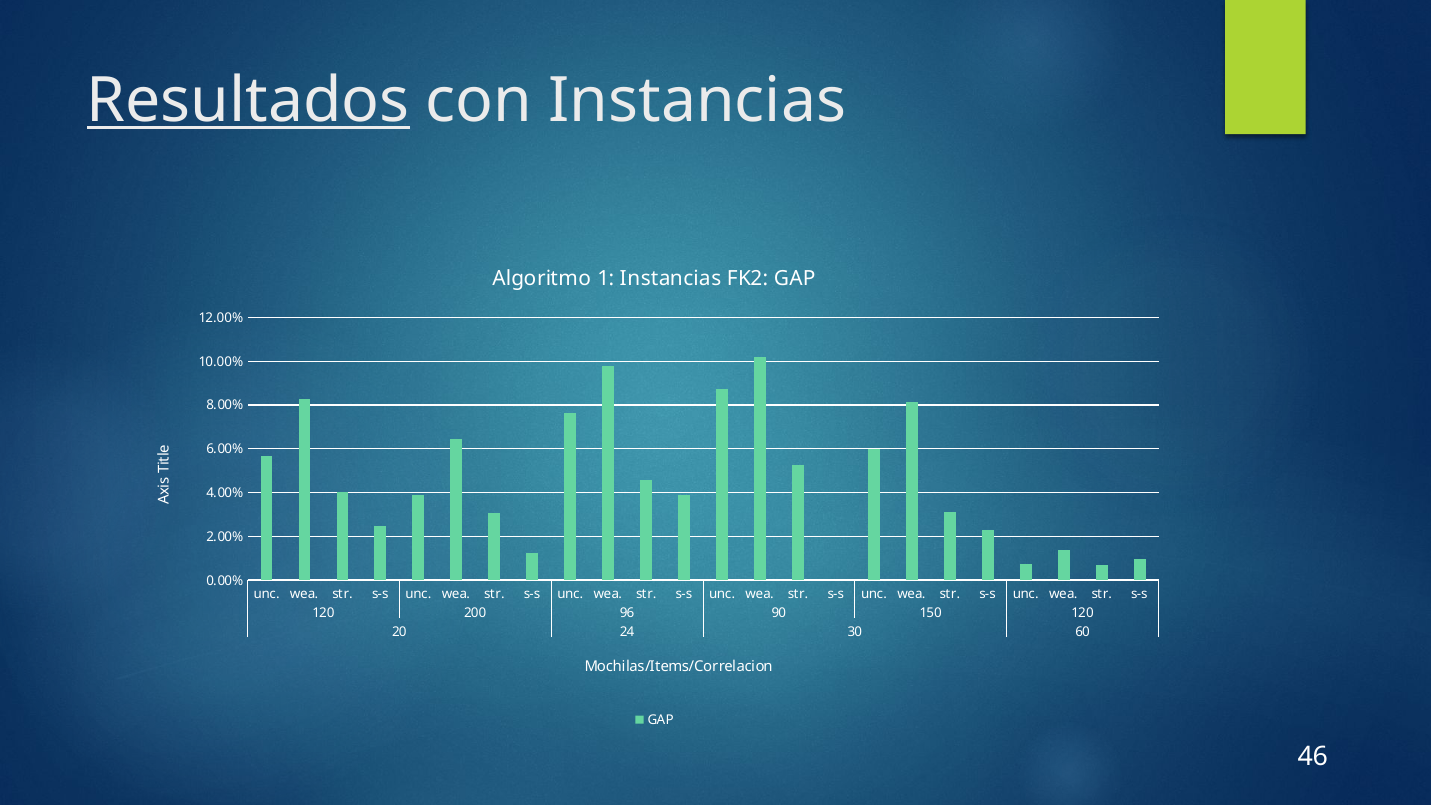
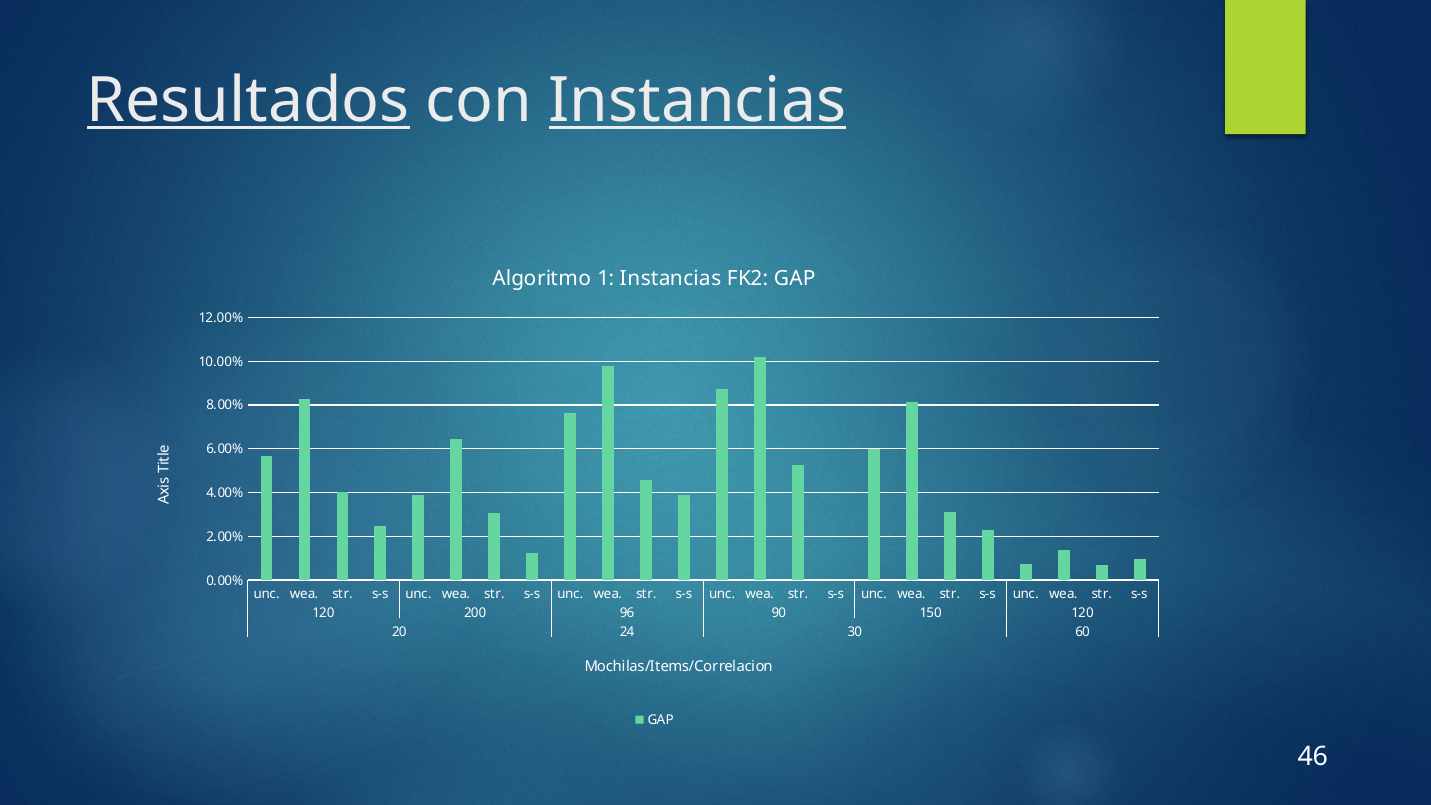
Instancias at (697, 100) underline: none -> present
